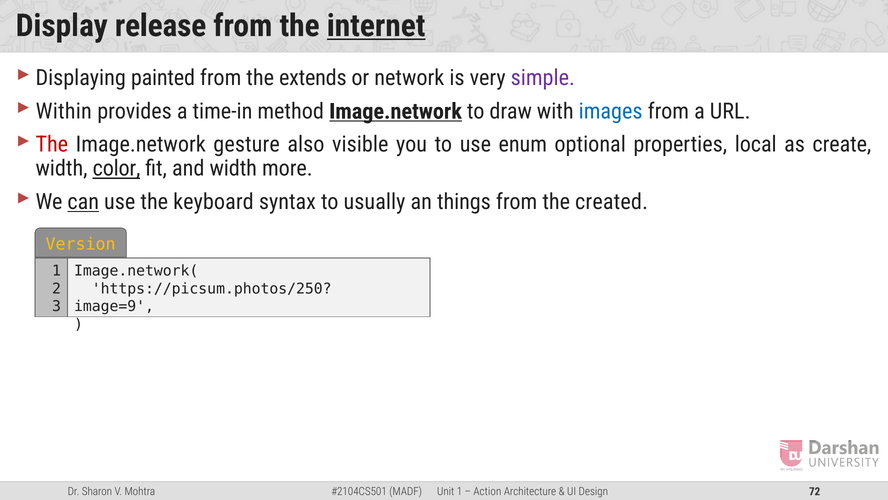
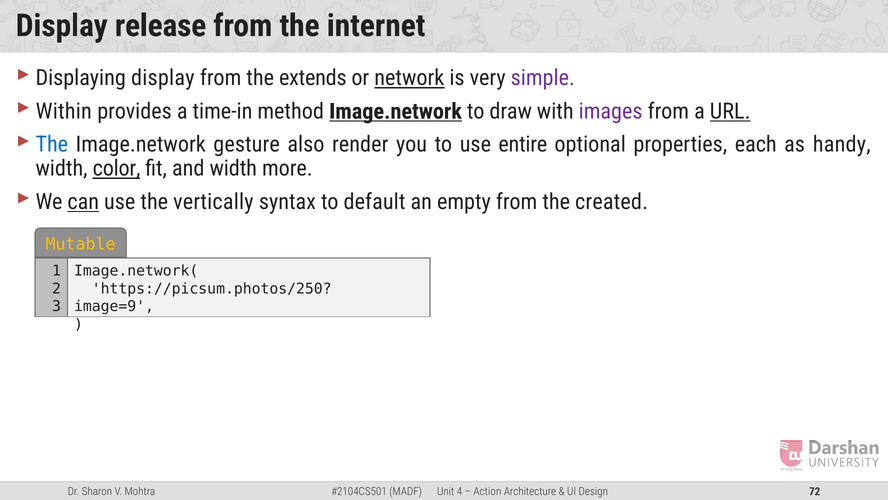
internet underline: present -> none
Displaying painted: painted -> display
network underline: none -> present
images colour: blue -> purple
URL underline: none -> present
The at (52, 145) colour: red -> blue
visible: visible -> render
enum: enum -> entire
local: local -> each
create: create -> handy
keyboard: keyboard -> vertically
usually: usually -> default
things: things -> empty
Version: Version -> Mutable
1 at (460, 491): 1 -> 4
